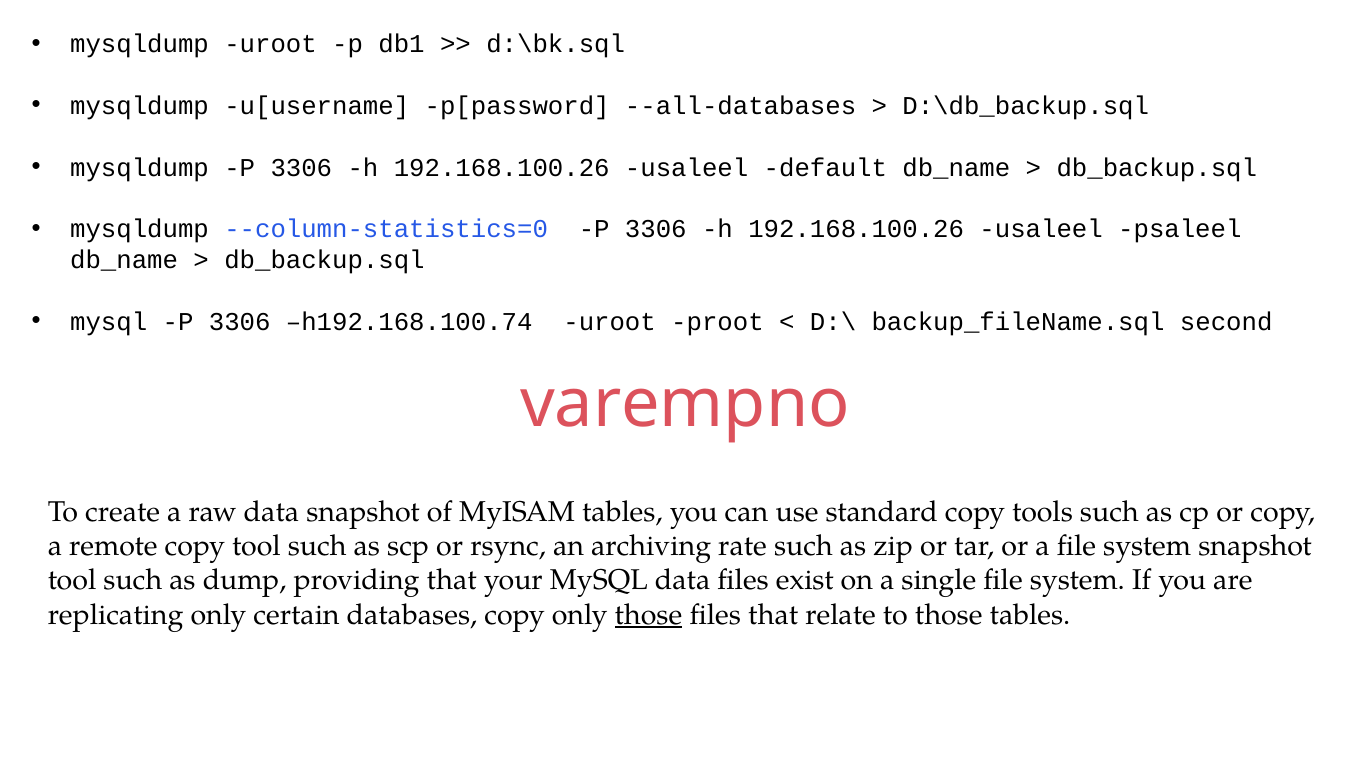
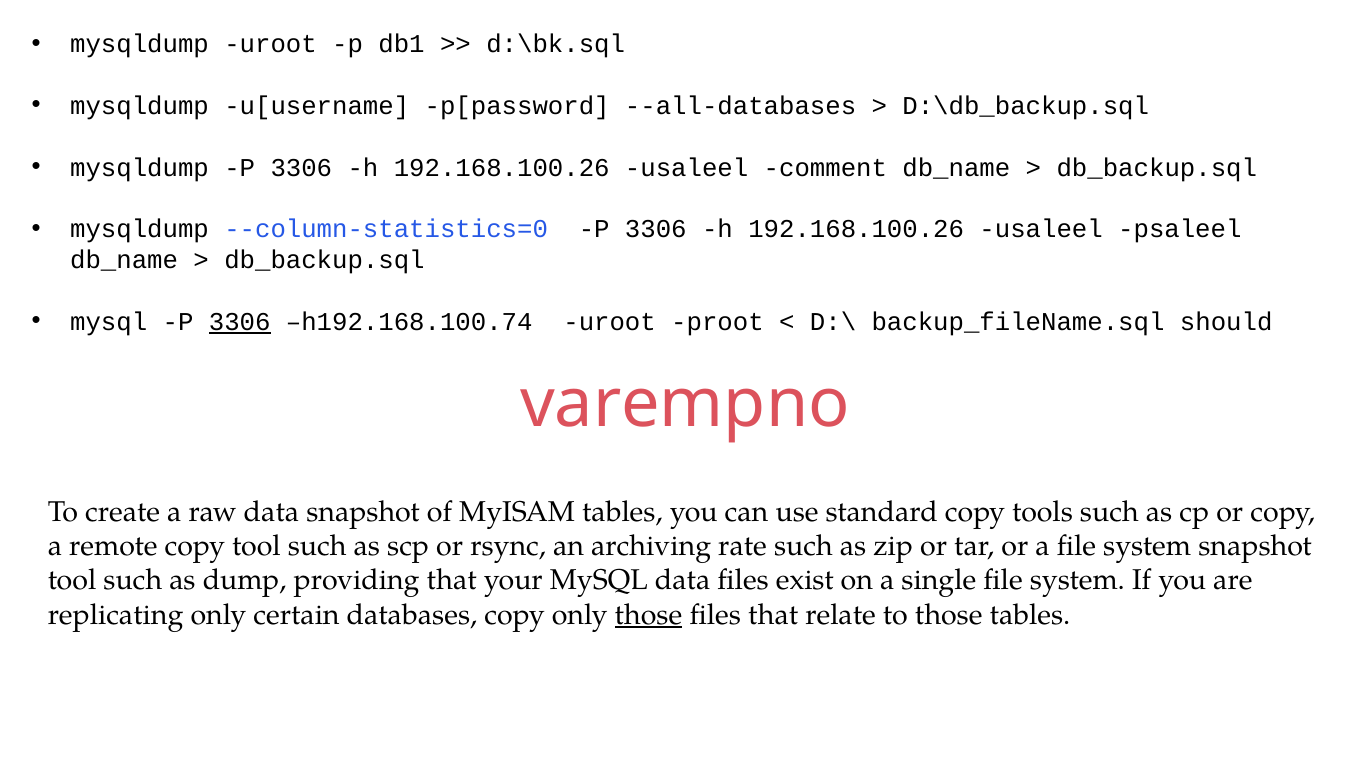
default: default -> comment
3306 at (240, 322) underline: none -> present
second: second -> should
